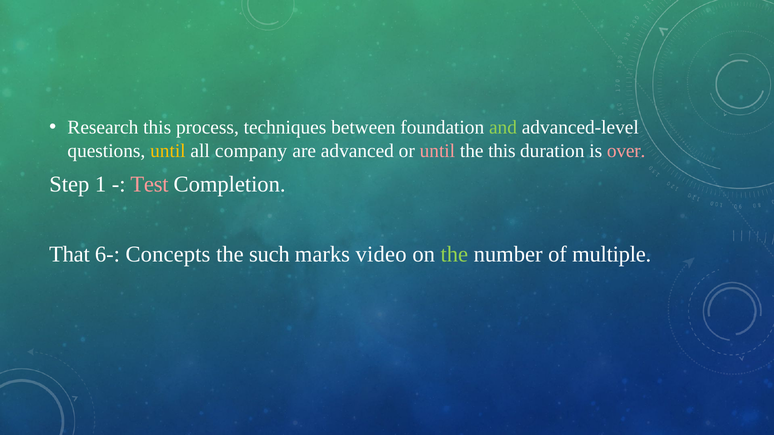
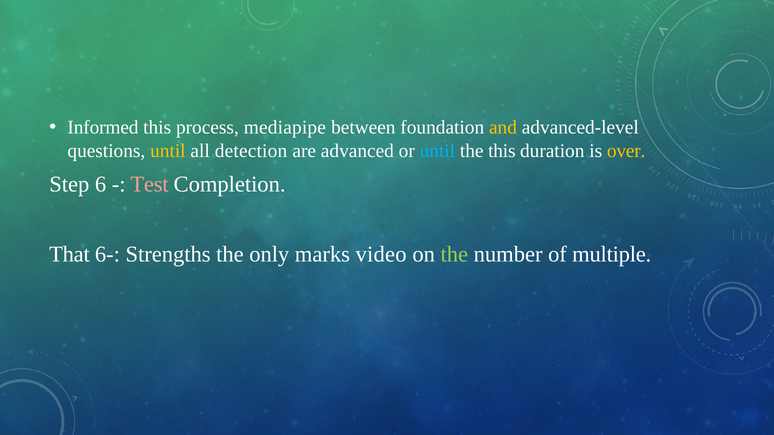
Research: Research -> Informed
techniques: techniques -> mediapipe
and colour: light green -> yellow
company: company -> detection
until at (437, 151) colour: pink -> light blue
over colour: pink -> yellow
1: 1 -> 6
Concepts: Concepts -> Strengths
such: such -> only
